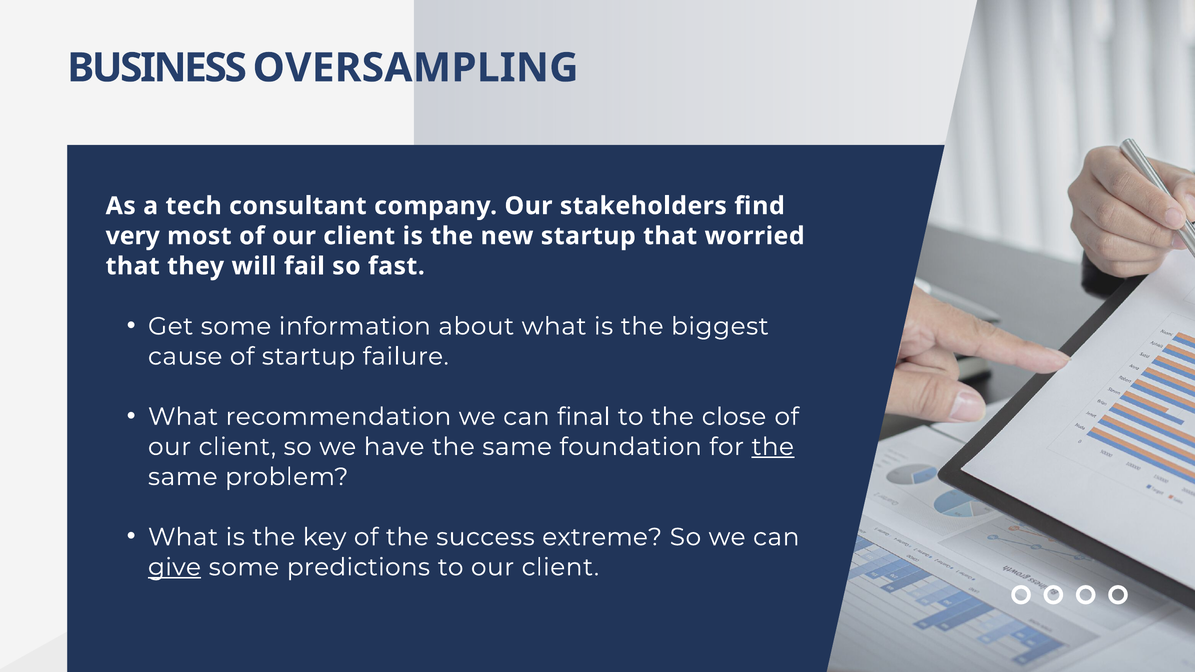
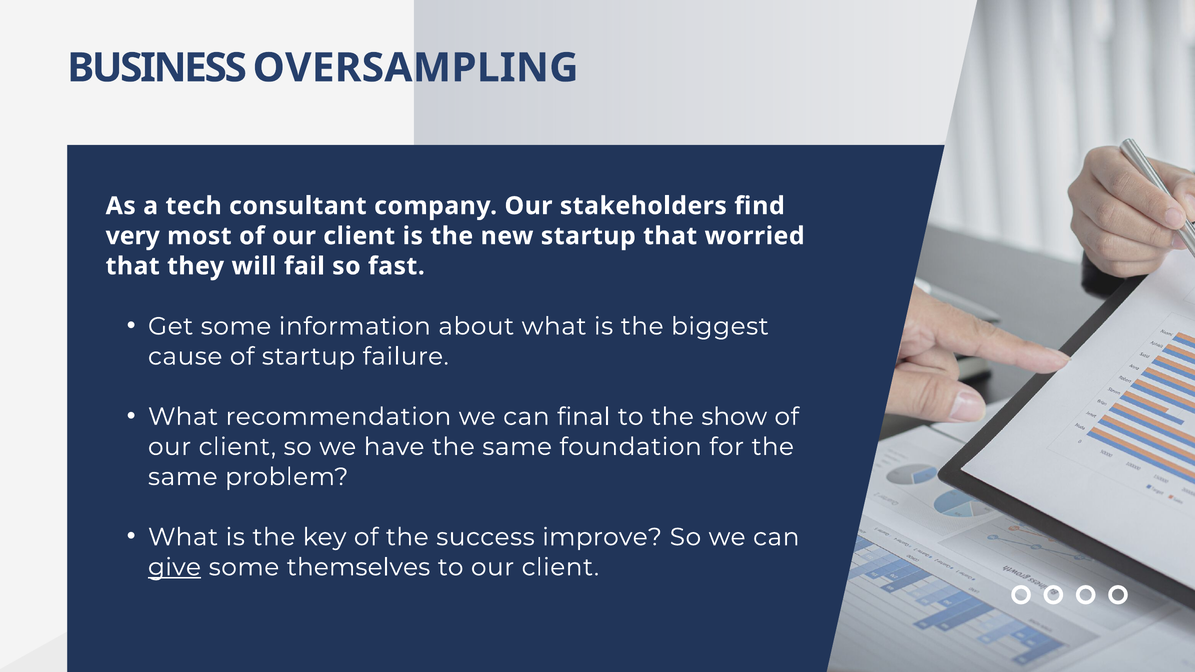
close: close -> show
the at (773, 447) underline: present -> none
extreme: extreme -> improve
predictions: predictions -> themselves
